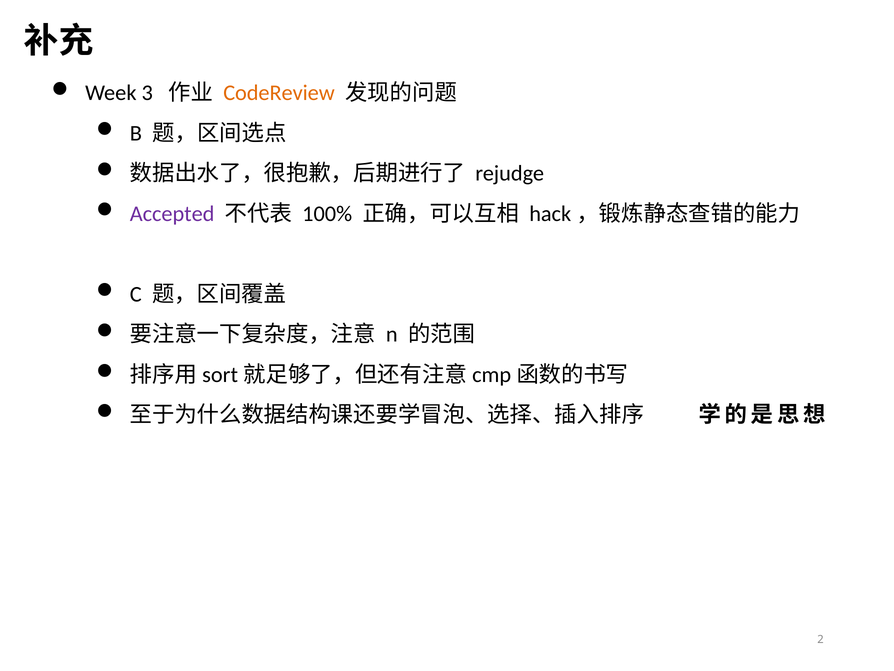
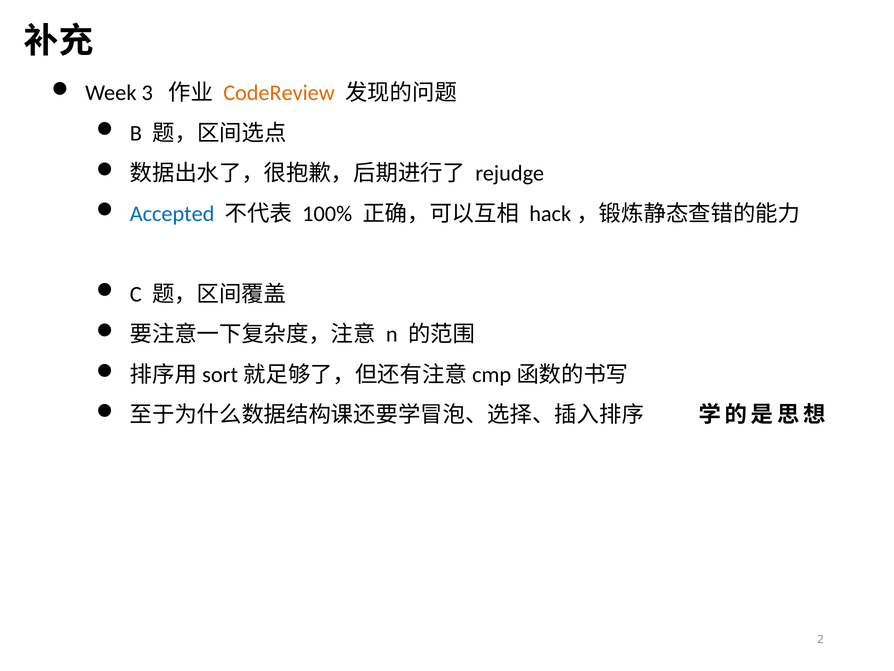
Accepted colour: purple -> blue
